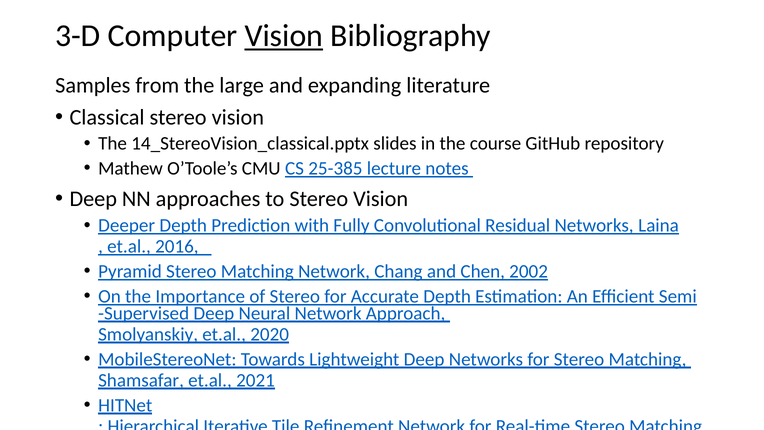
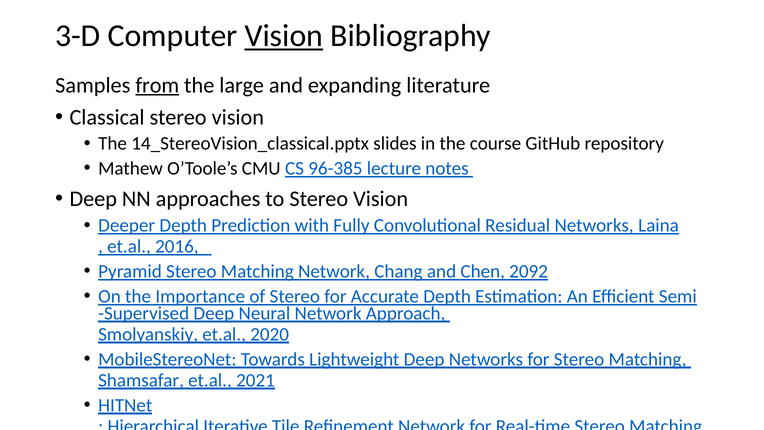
from underline: none -> present
25-385: 25-385 -> 96-385
2002: 2002 -> 2092
